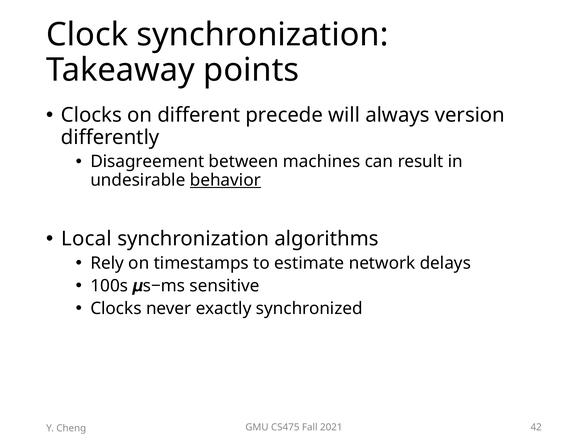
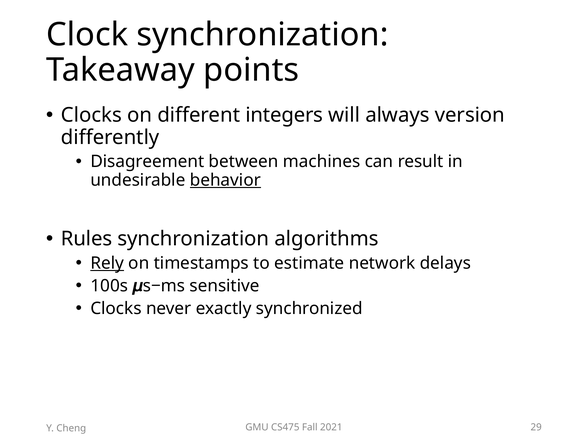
precede: precede -> integers
Local: Local -> Rules
Rely underline: none -> present
42: 42 -> 29
